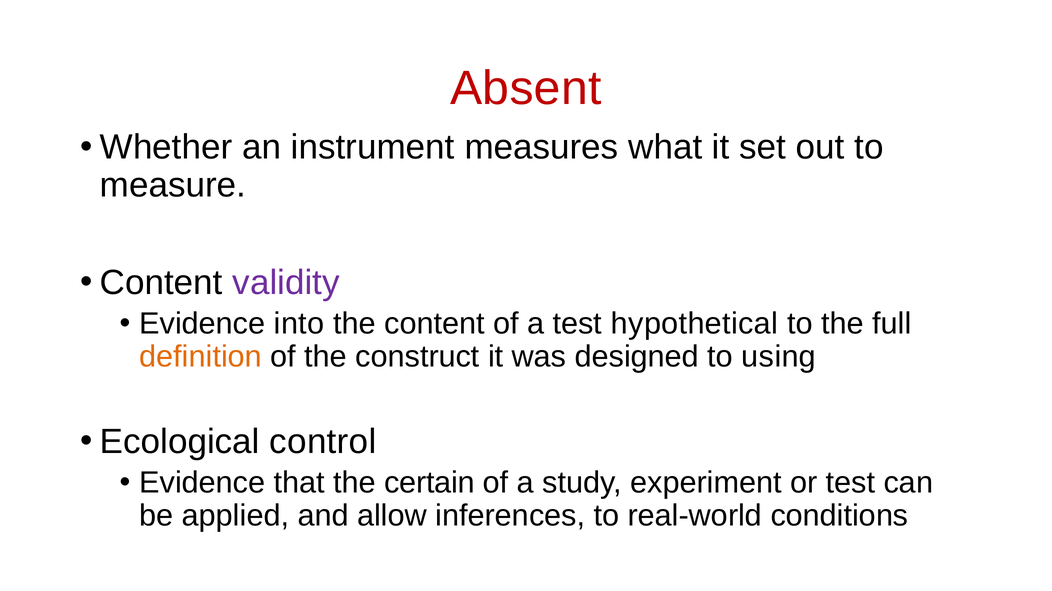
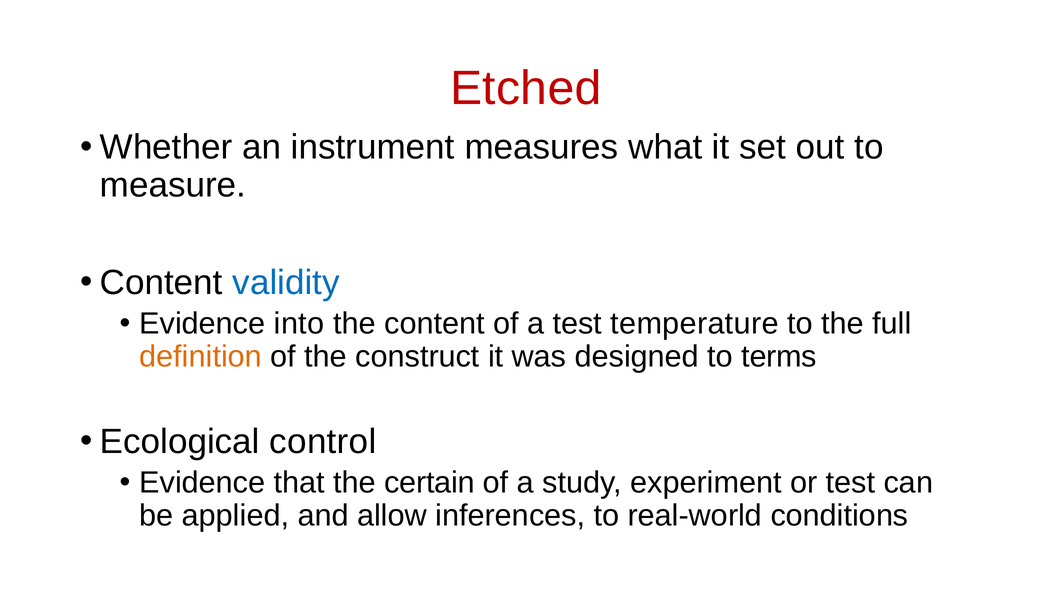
Absent: Absent -> Etched
validity colour: purple -> blue
hypothetical: hypothetical -> temperature
using: using -> terms
